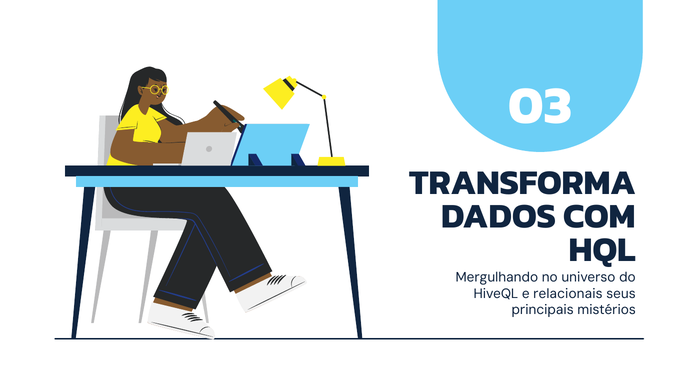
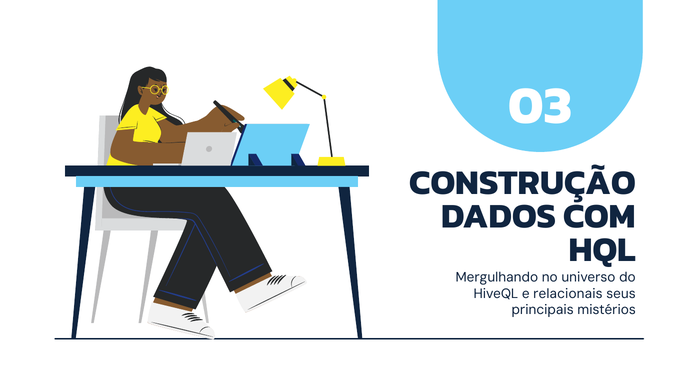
TRANSFORMA: TRANSFORMA -> CONSTRUÇÃO
